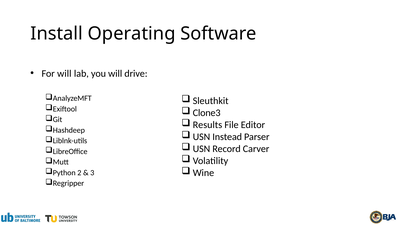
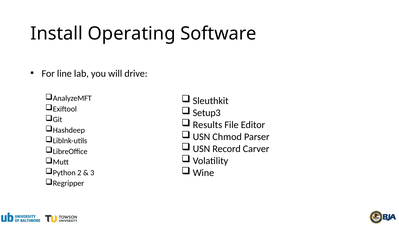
For will: will -> line
Clone3: Clone3 -> Setup3
Instead: Instead -> Chmod
